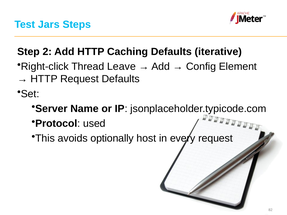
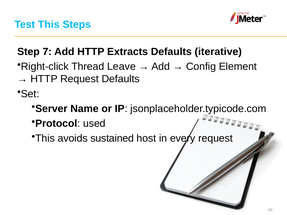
Test Jars: Jars -> This
2: 2 -> 7
Caching: Caching -> Extracts
optionally: optionally -> sustained
